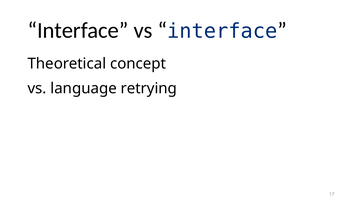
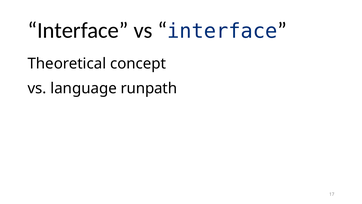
retrying: retrying -> runpath
